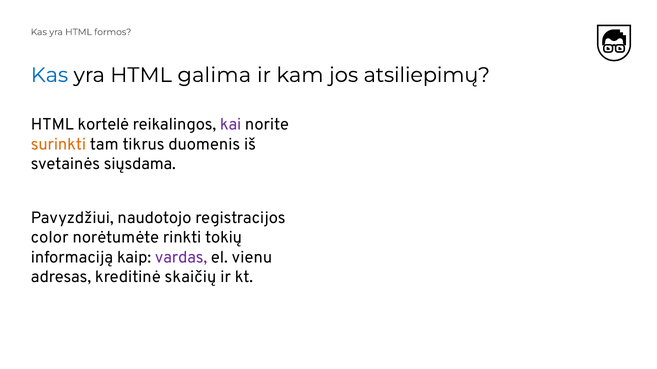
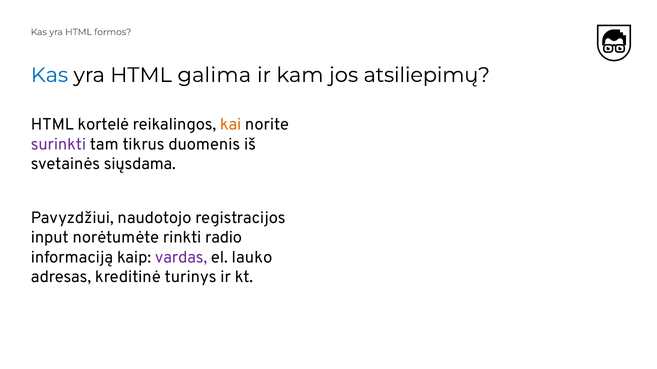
kai colour: purple -> orange
surinkti colour: orange -> purple
color: color -> input
tokių: tokių -> radio
vienu: vienu -> lauko
skaičių: skaičių -> turinys
